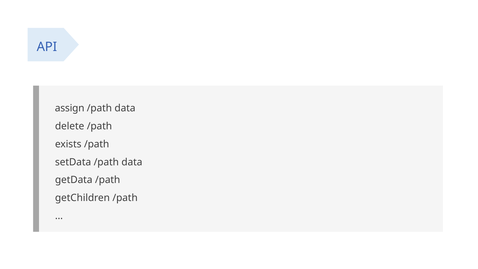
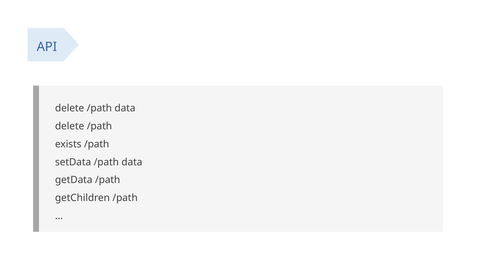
assign at (70, 108): assign -> delete
